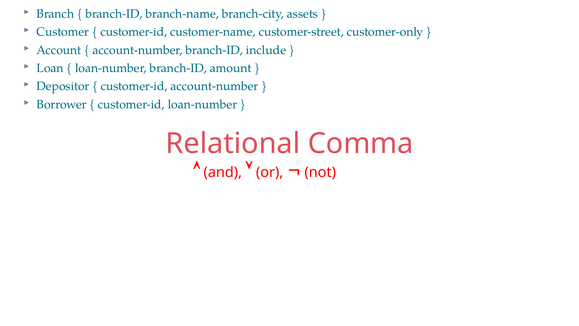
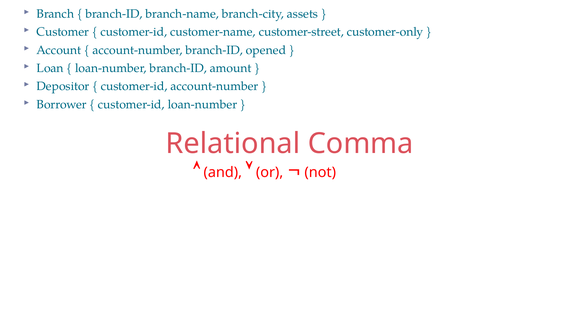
include: include -> opened
